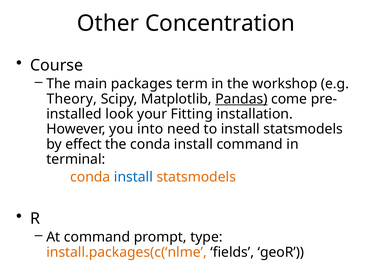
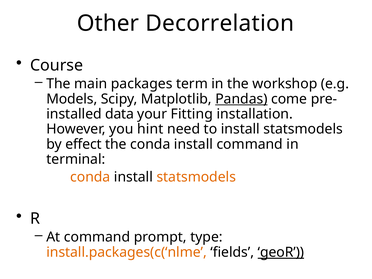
Concentration: Concentration -> Decorrelation
Theory: Theory -> Models
look: look -> data
into: into -> hint
install at (133, 177) colour: blue -> black
geoR underline: none -> present
